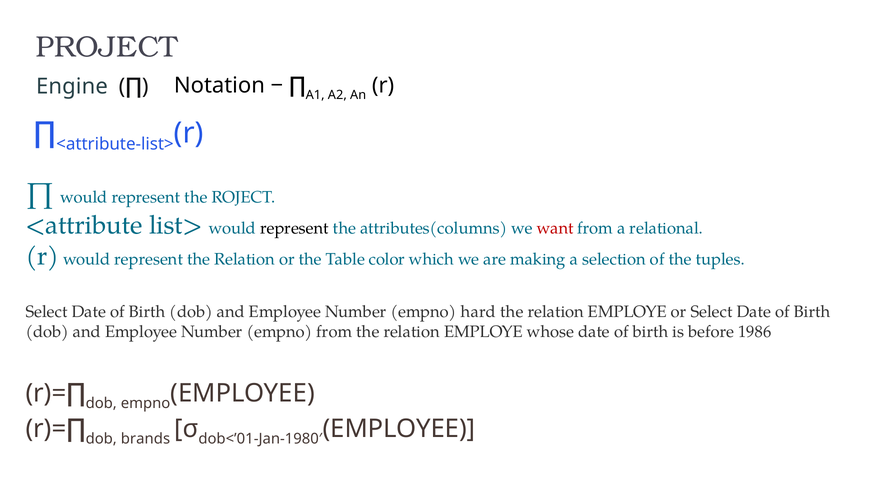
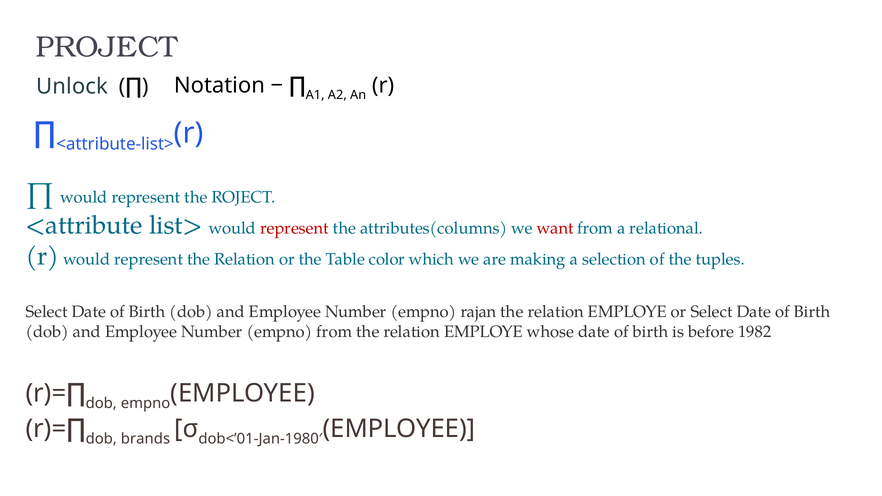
Engine: Engine -> Unlock
represent at (294, 228) colour: black -> red
hard: hard -> rajan
1986: 1986 -> 1982
